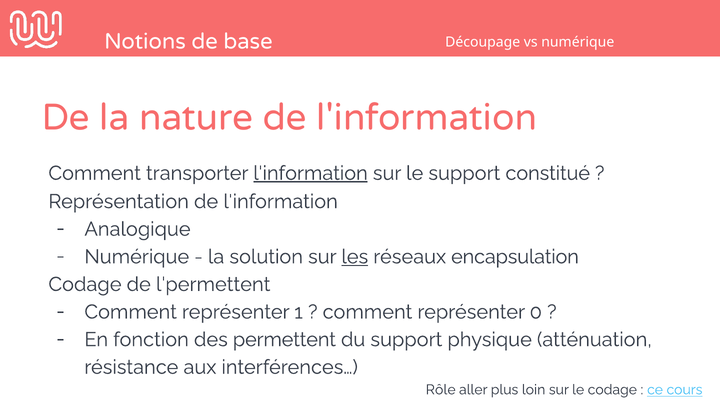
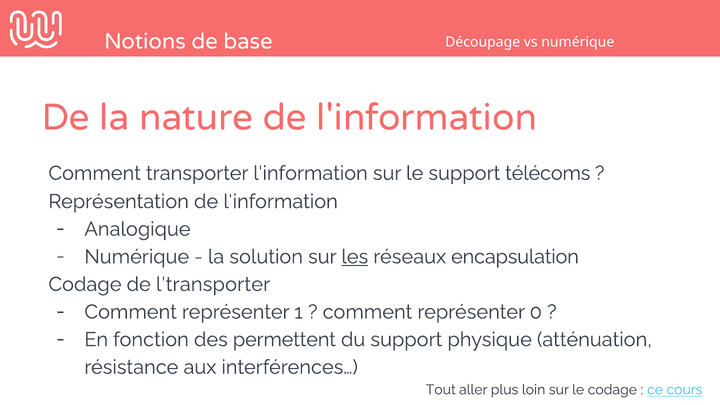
l'information at (310, 173) underline: present -> none
constitué: constitué -> télécoms
l'permettent: l'permettent -> l'transporter
Rôle: Rôle -> Tout
